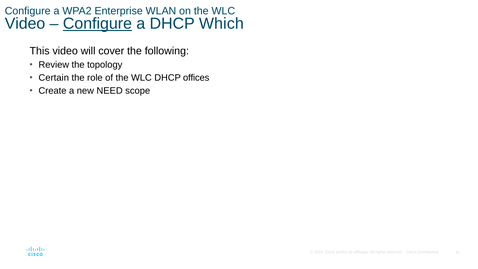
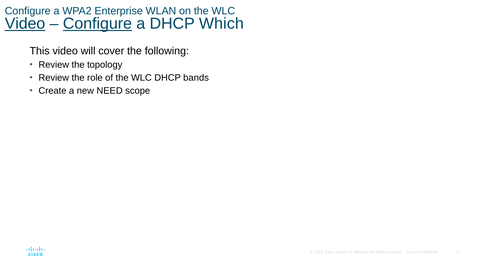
Video at (25, 24) underline: none -> present
Certain at (54, 78): Certain -> Review
offices: offices -> bands
